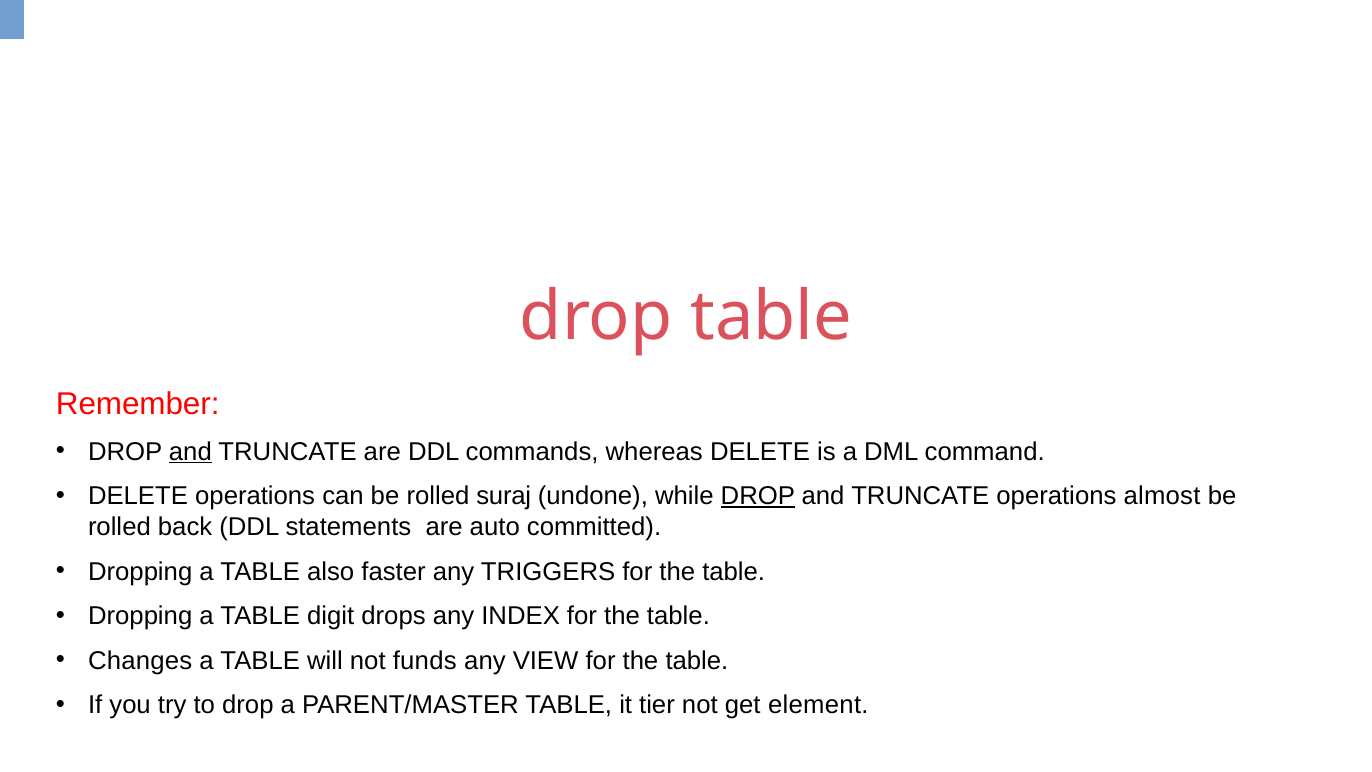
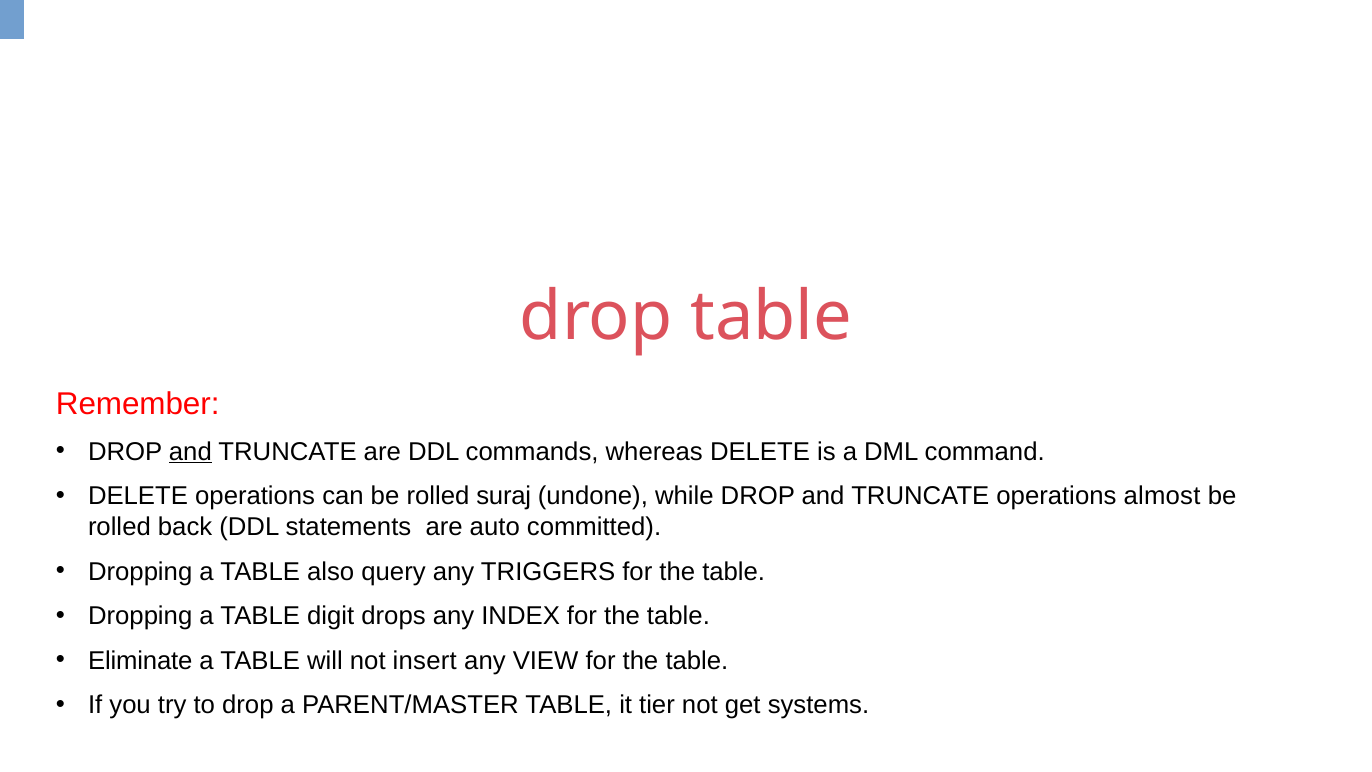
DROP at (758, 496) underline: present -> none
faster: faster -> query
Changes: Changes -> Eliminate
funds: funds -> insert
element: element -> systems
